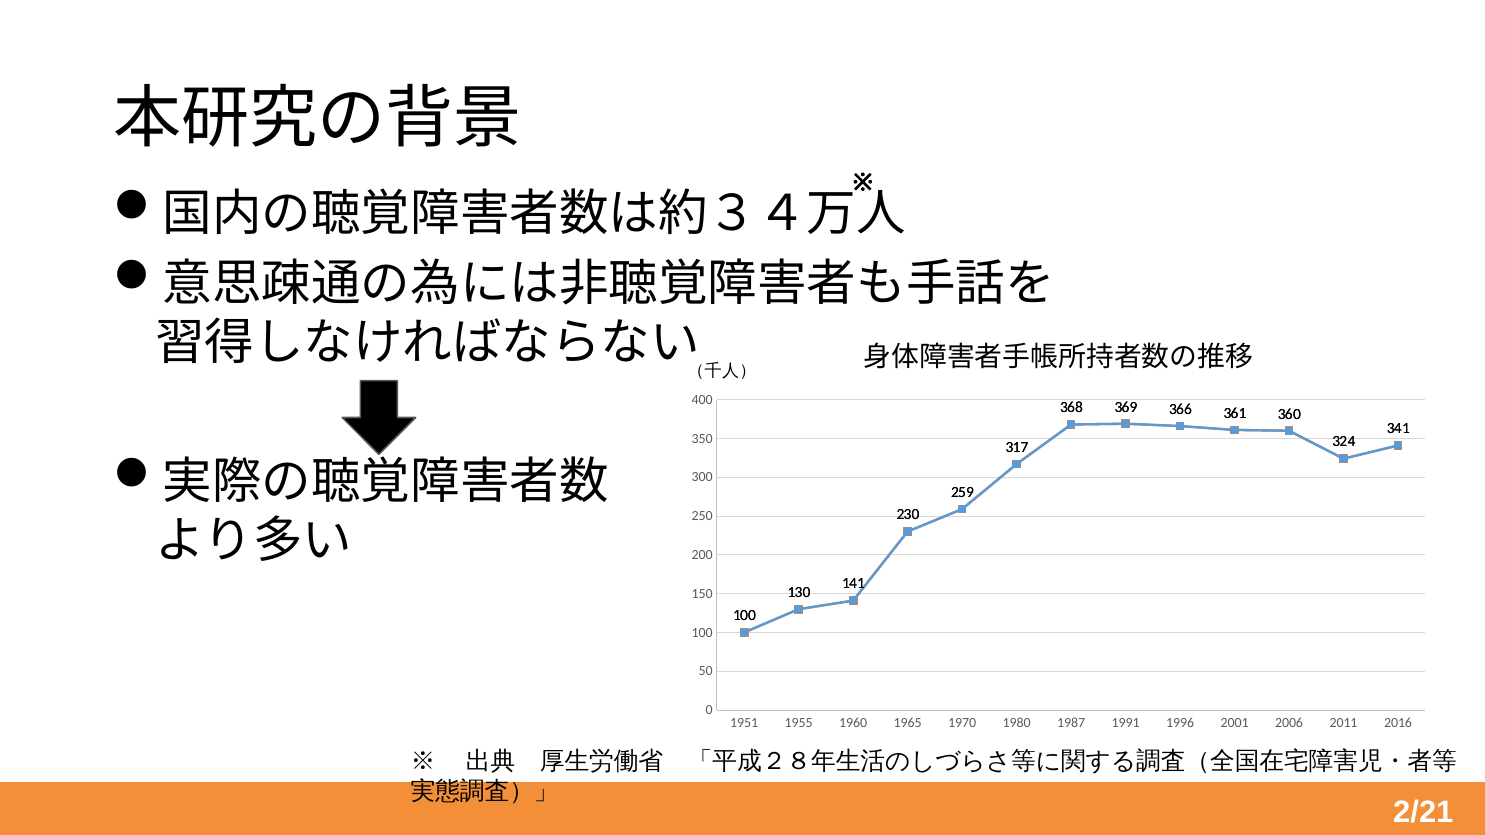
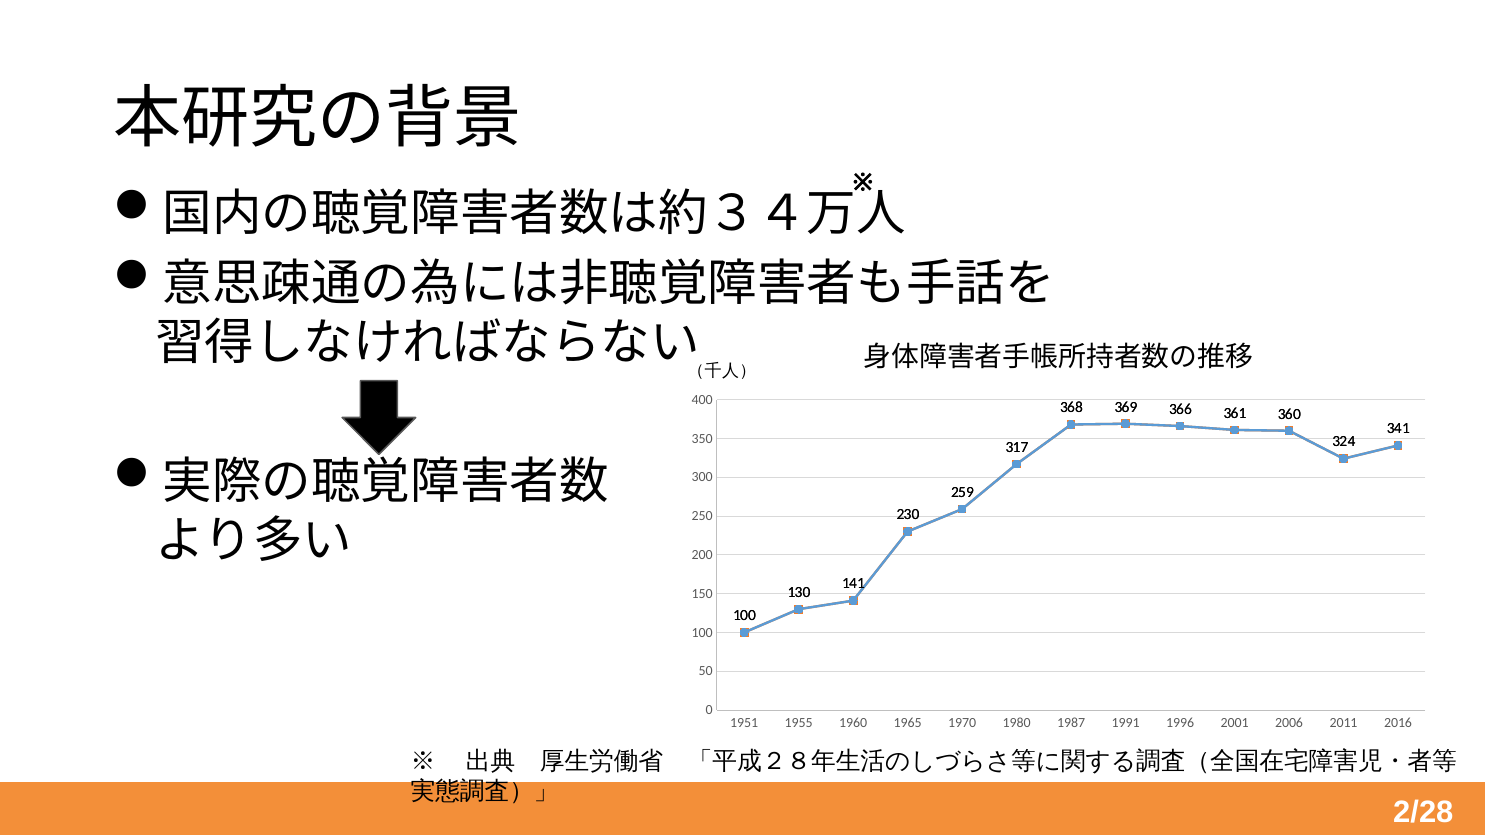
2/21: 2/21 -> 2/28
